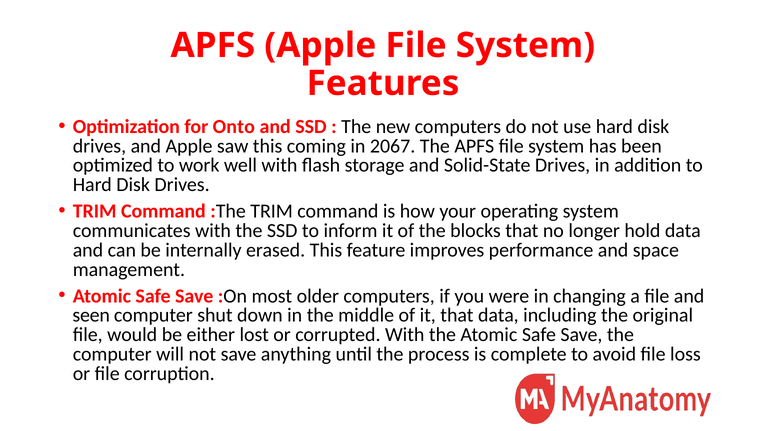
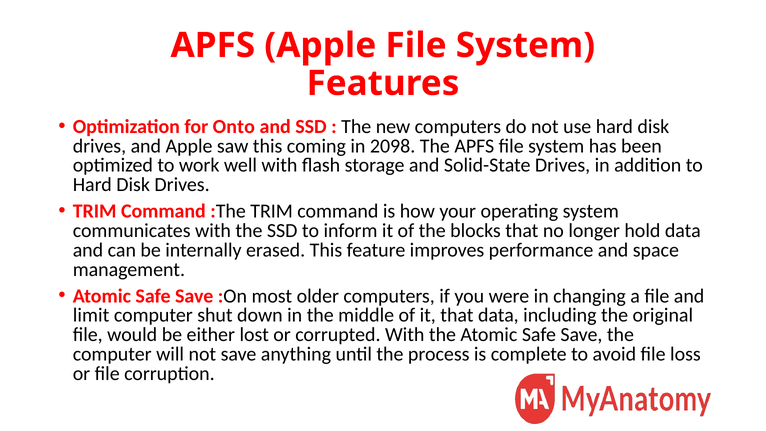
2067: 2067 -> 2098
seen: seen -> limit
